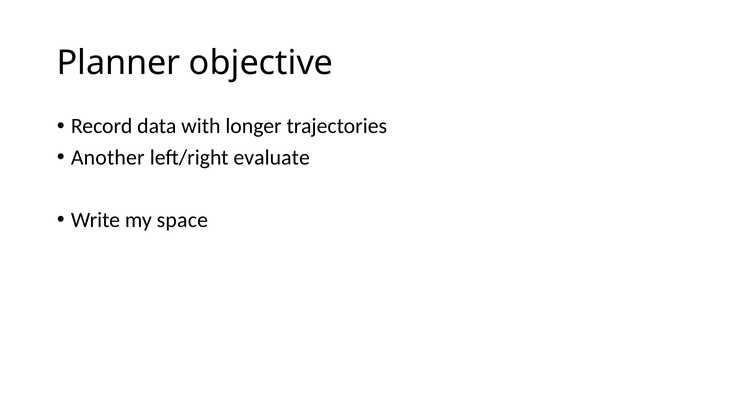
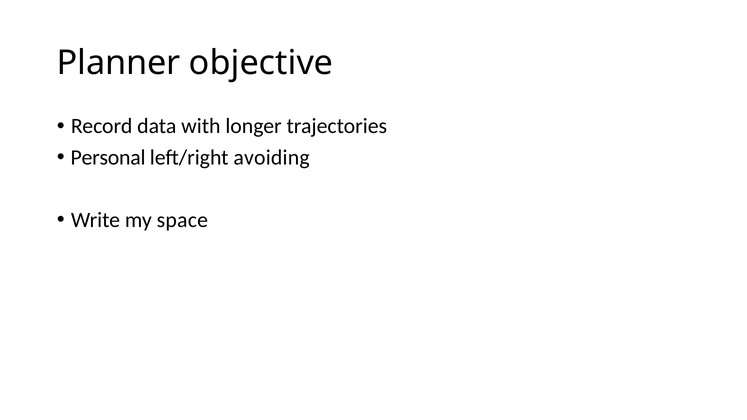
Another: Another -> Personal
evaluate: evaluate -> avoiding
